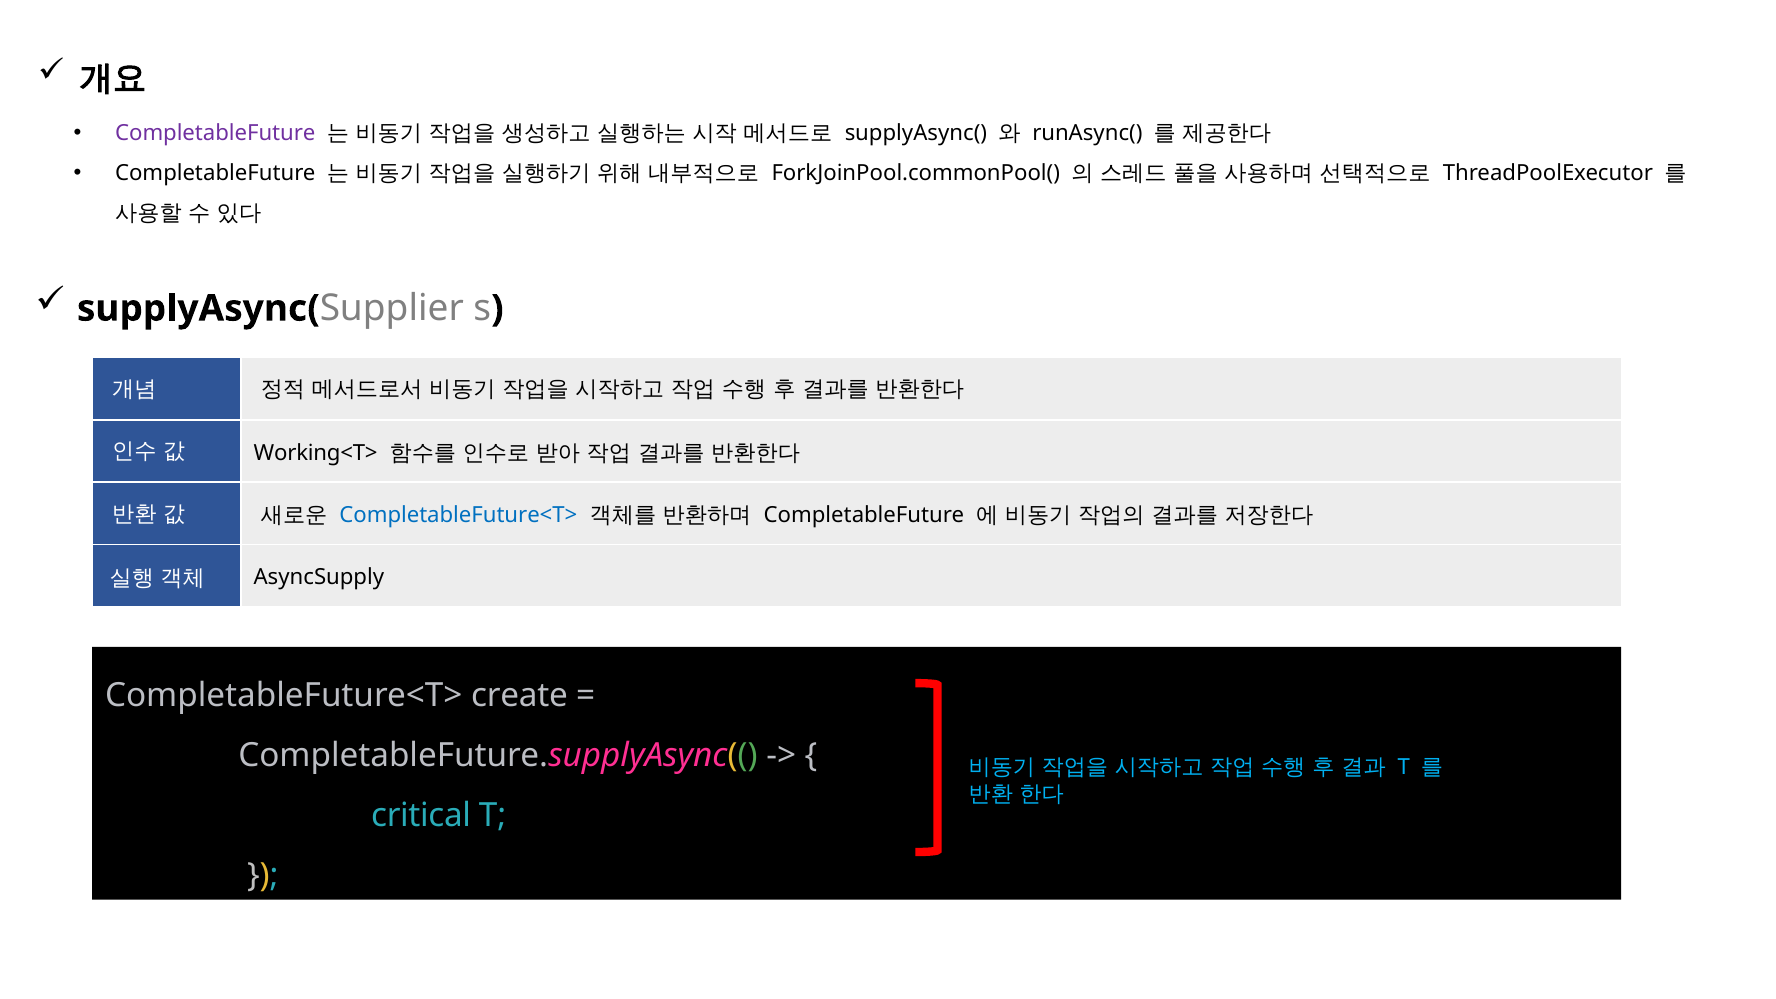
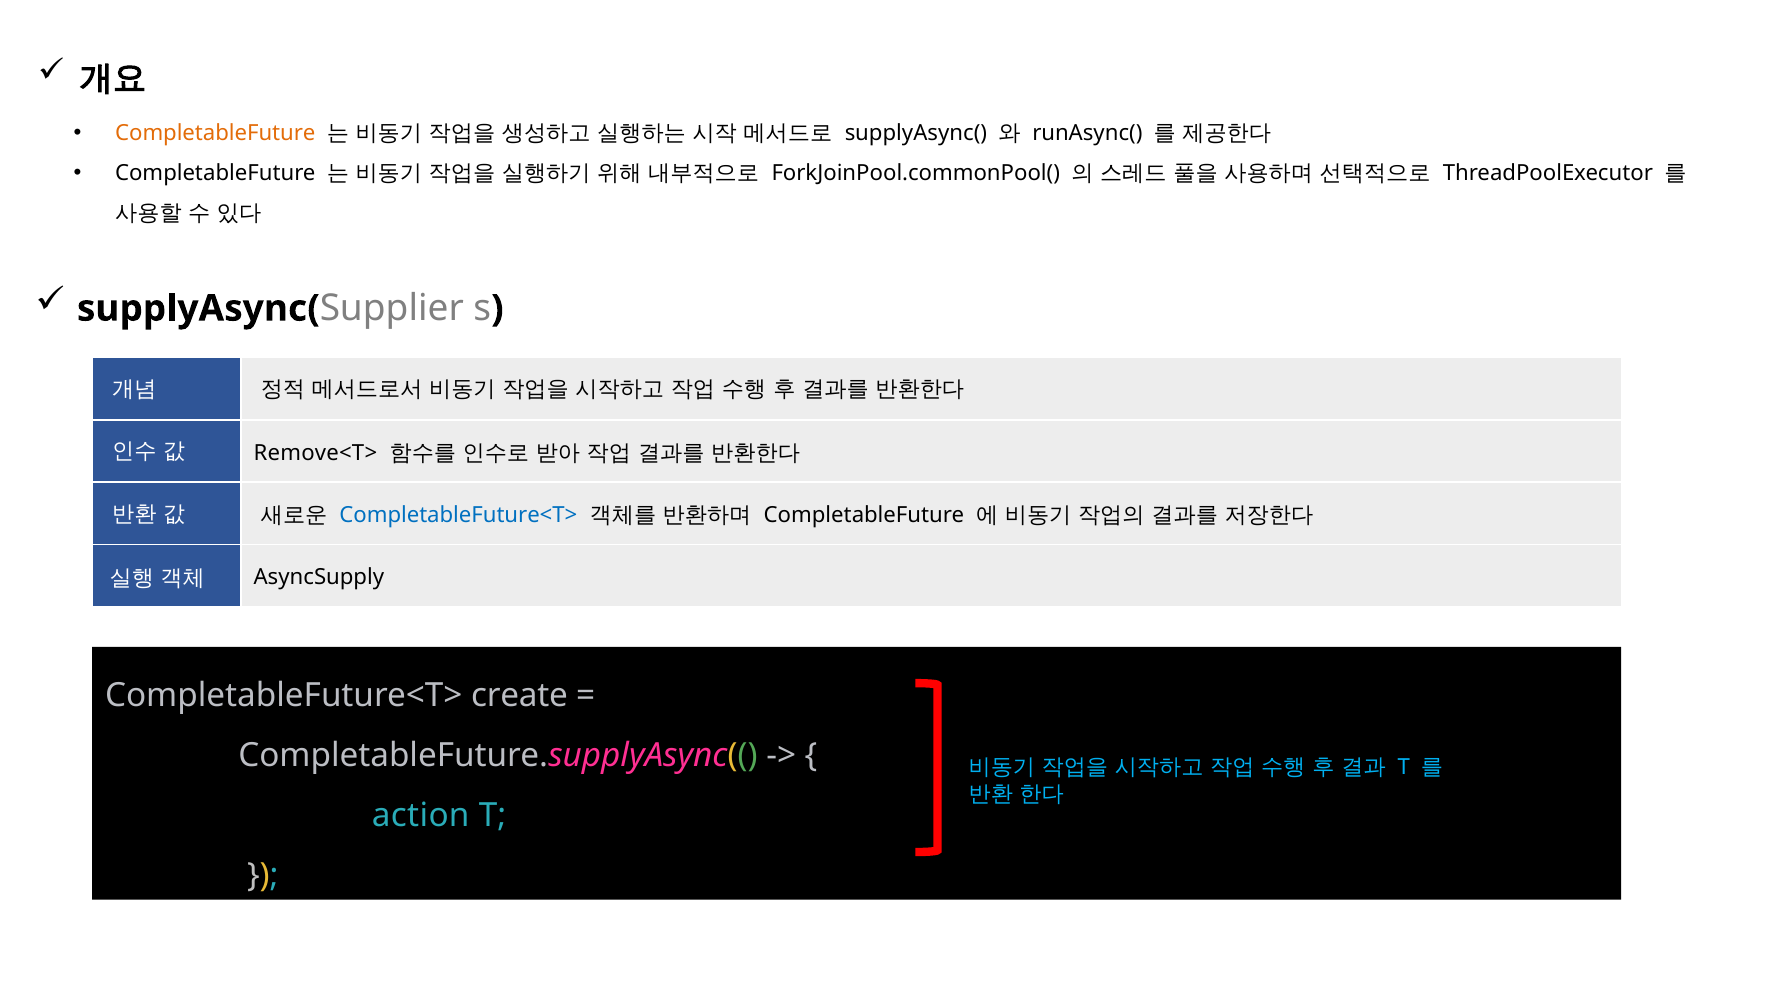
CompletableFuture at (215, 133) colour: purple -> orange
Working<T>: Working<T> -> Remove<T>
critical: critical -> action
